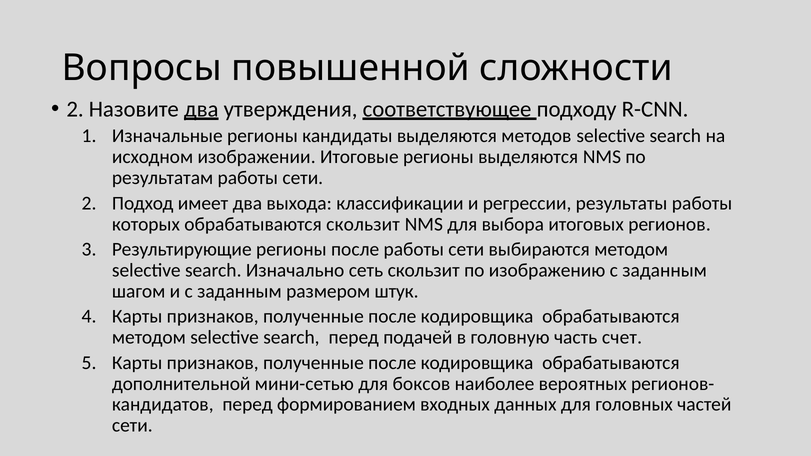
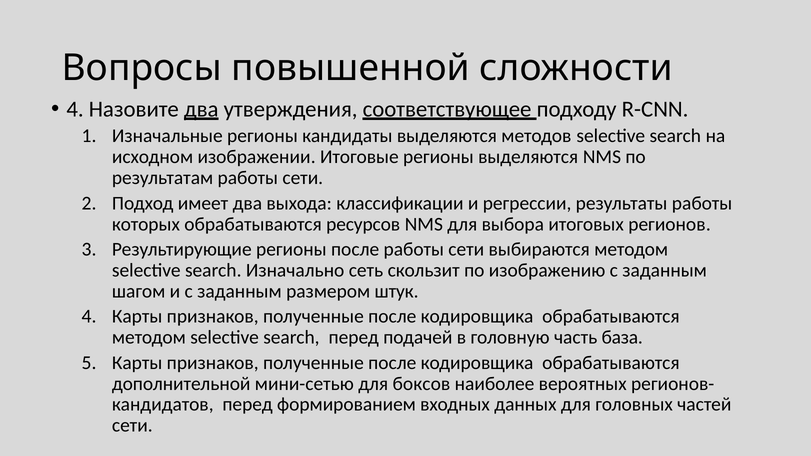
2 at (75, 109): 2 -> 4
обрабатываются скользит: скользит -> ресурсов
счет: счет -> база
